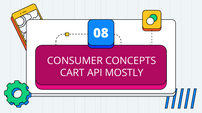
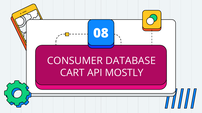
CONCEPTS: CONCEPTS -> DATABASE
